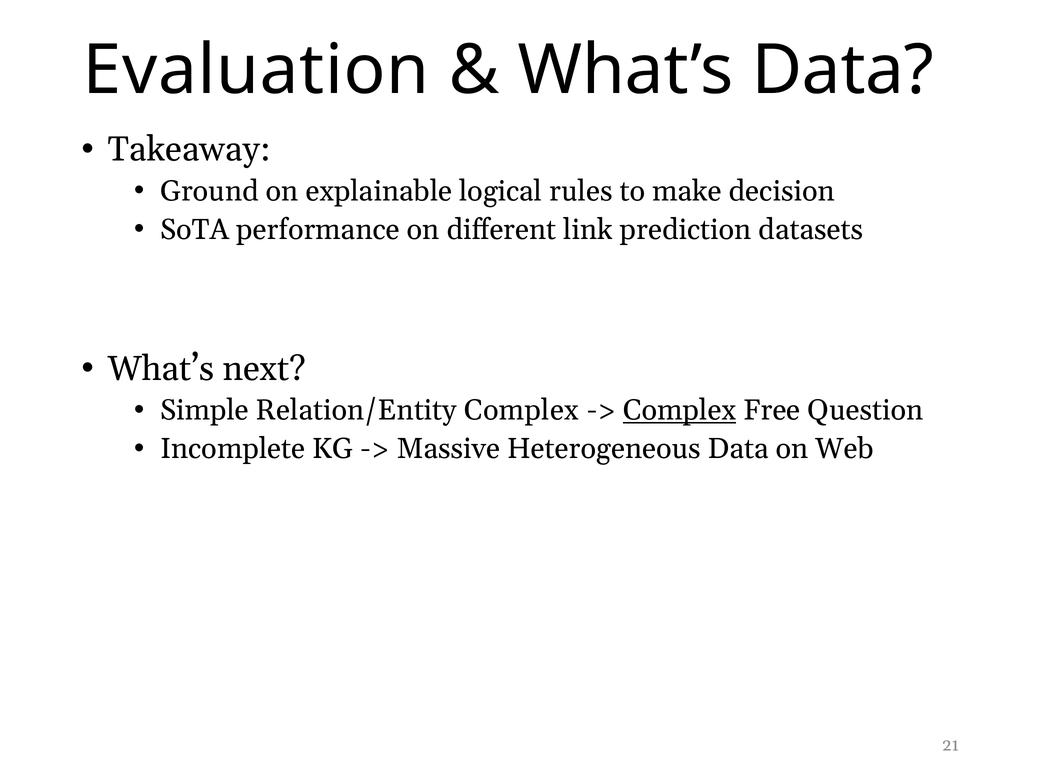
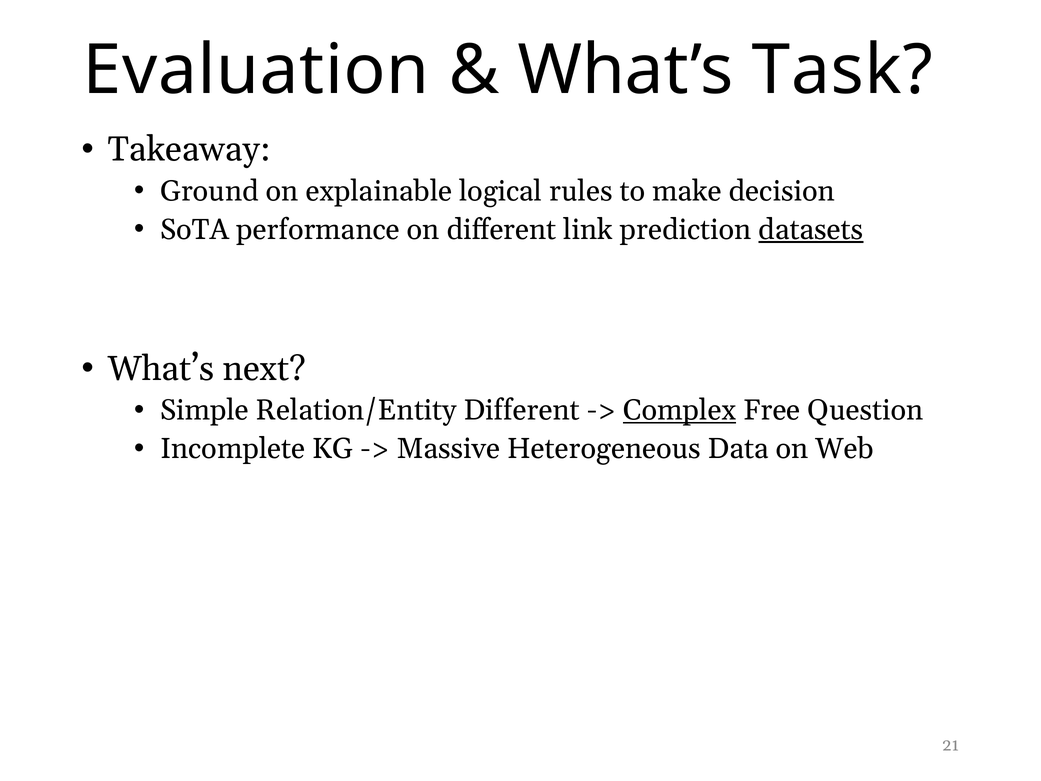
What’s Data: Data -> Task
datasets underline: none -> present
Relation/Entity Complex: Complex -> Different
